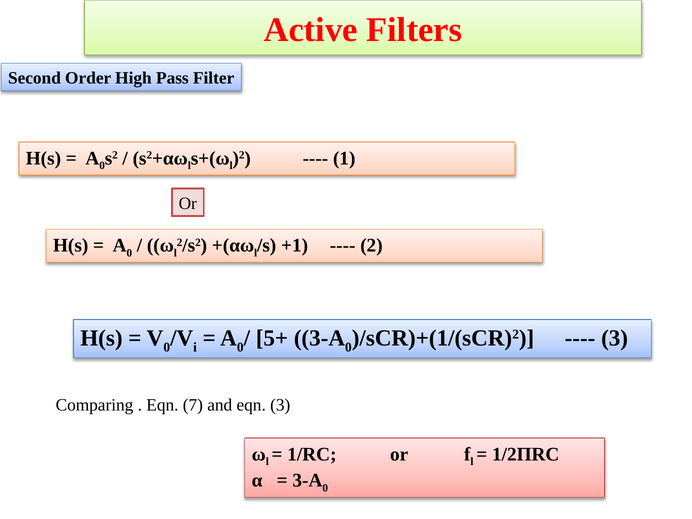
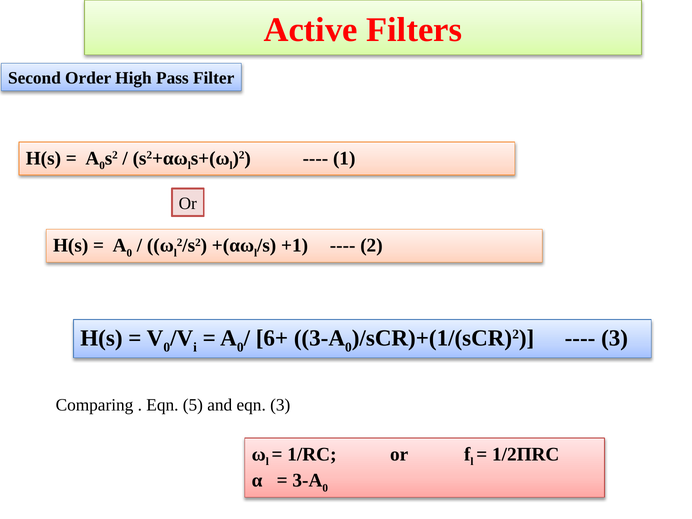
5+: 5+ -> 6+
7: 7 -> 5
